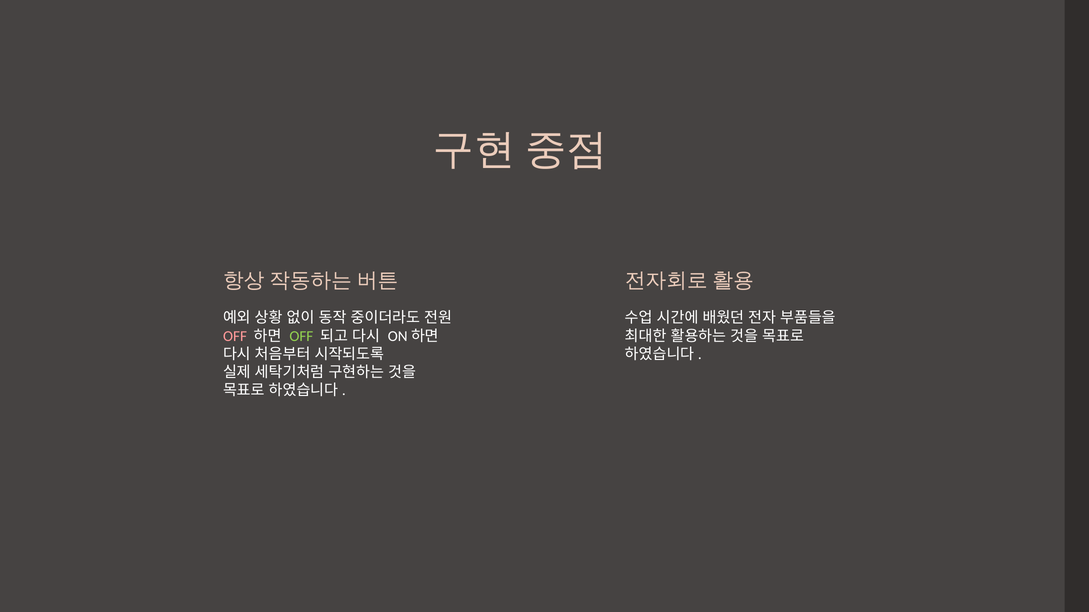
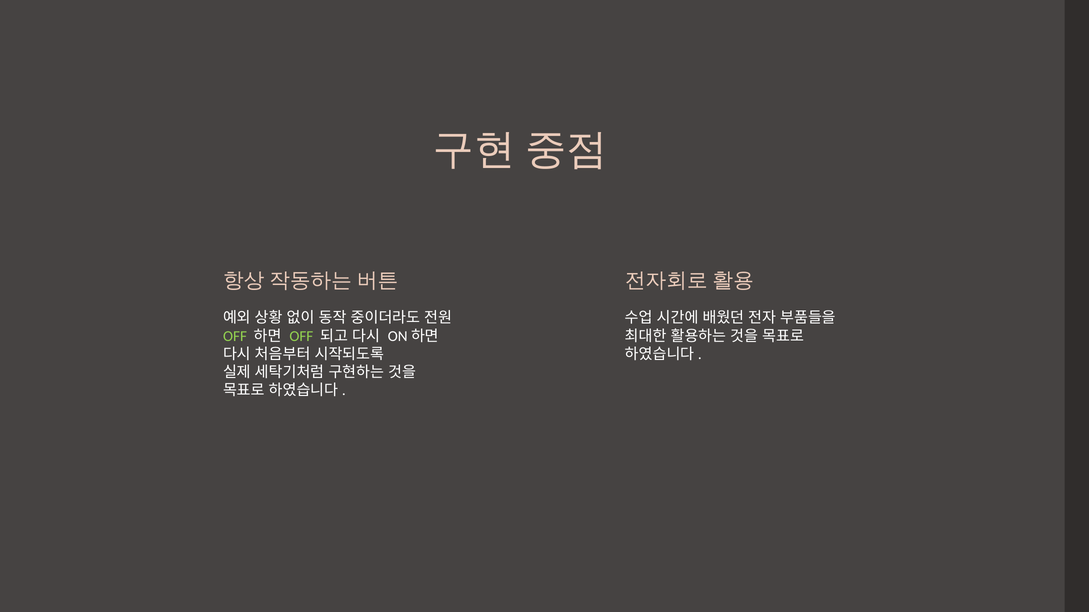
OFF at (235, 336) colour: pink -> light green
